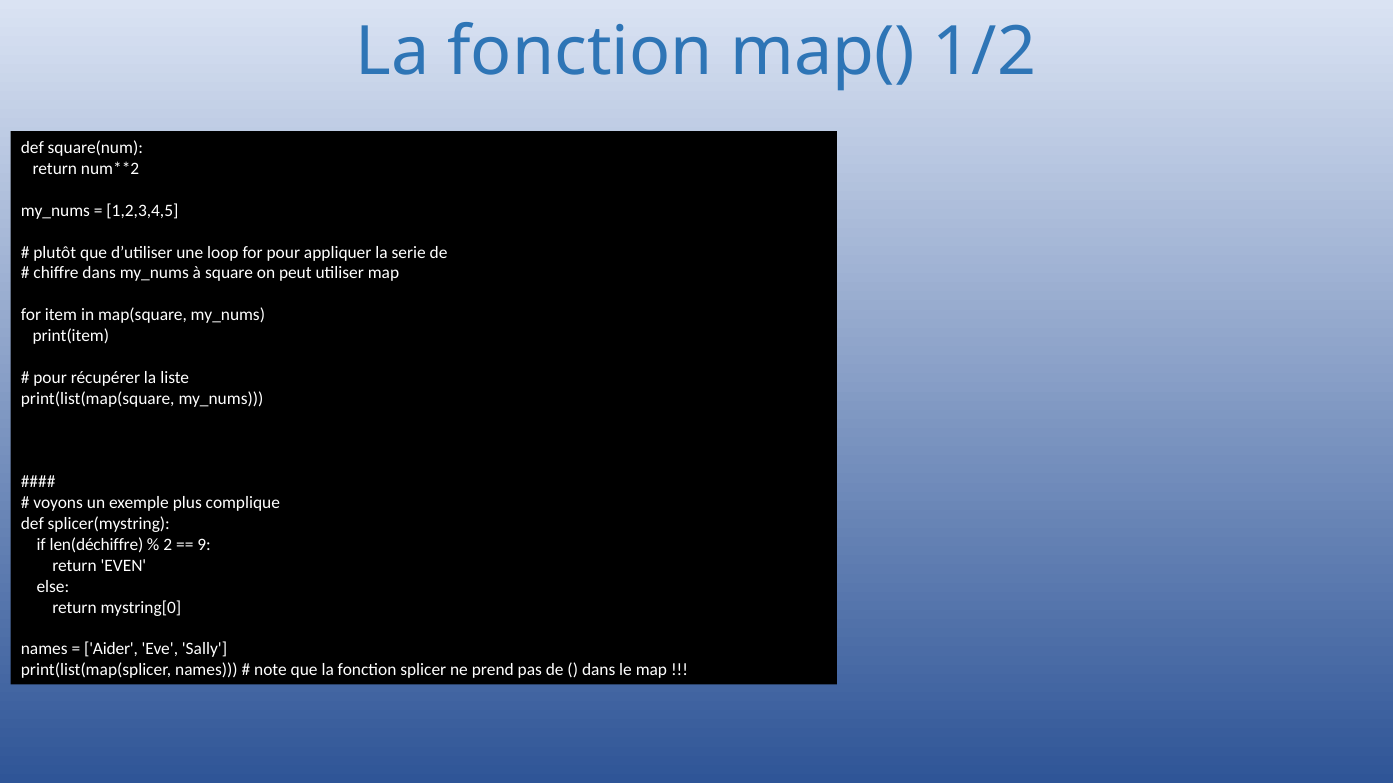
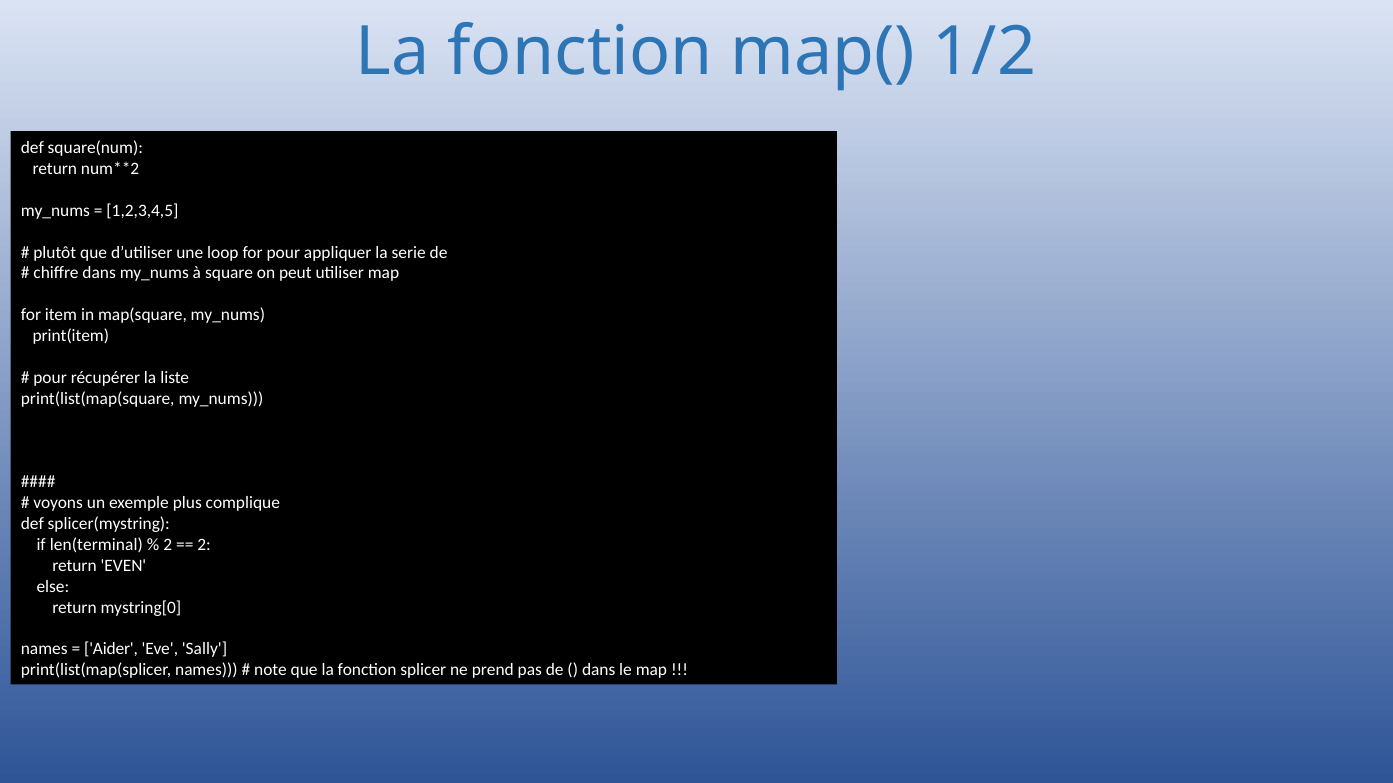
len(déchiffre: len(déchiffre -> len(terminal
9 at (204, 545): 9 -> 2
